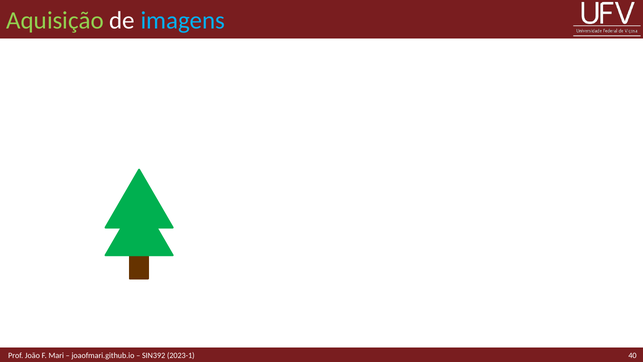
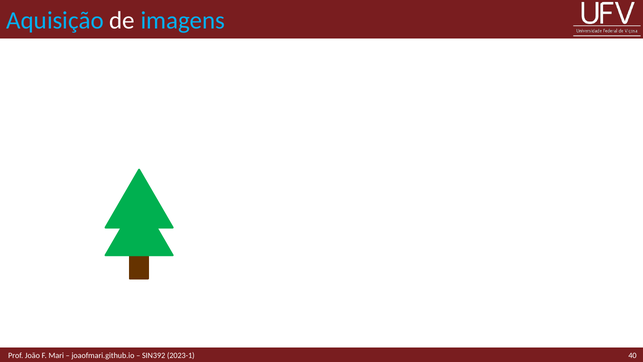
Aquisição colour: light green -> light blue
